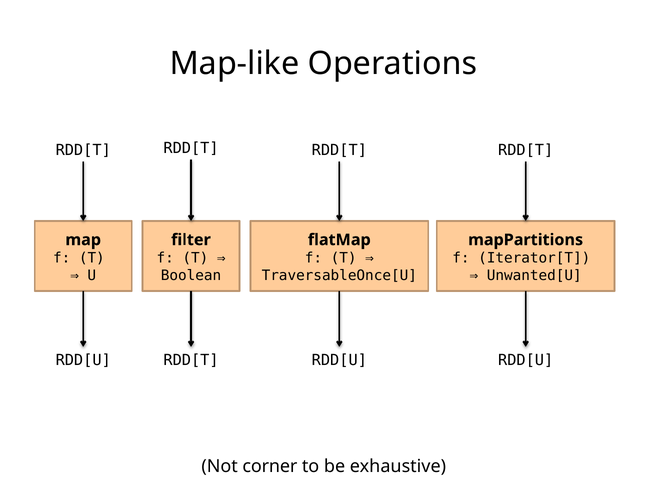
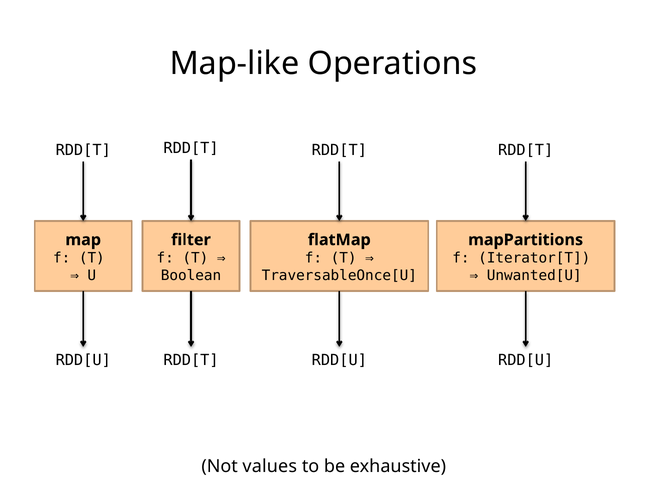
corner: corner -> values
